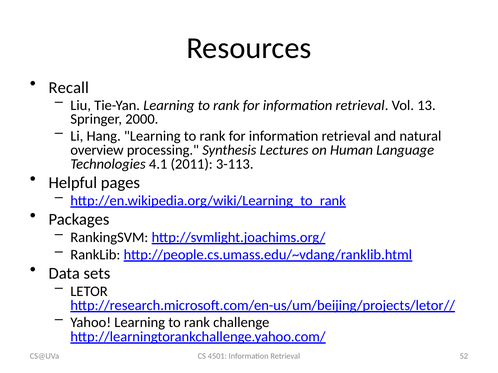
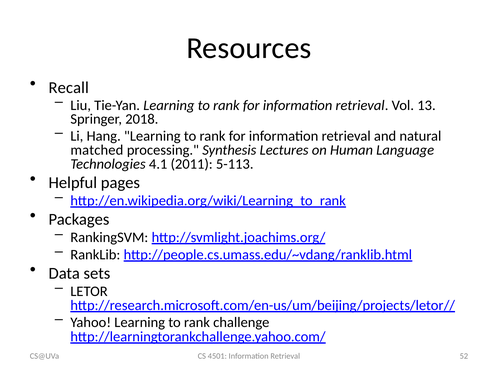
2000: 2000 -> 2018
overview: overview -> matched
3-113: 3-113 -> 5-113
